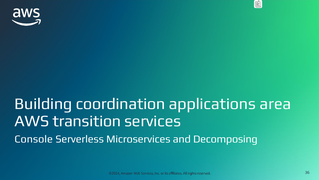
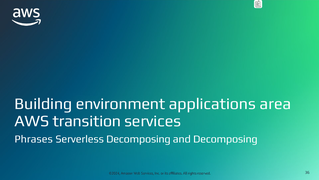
coordination: coordination -> environment
Console: Console -> Phrases
Serverless Microservices: Microservices -> Decomposing
